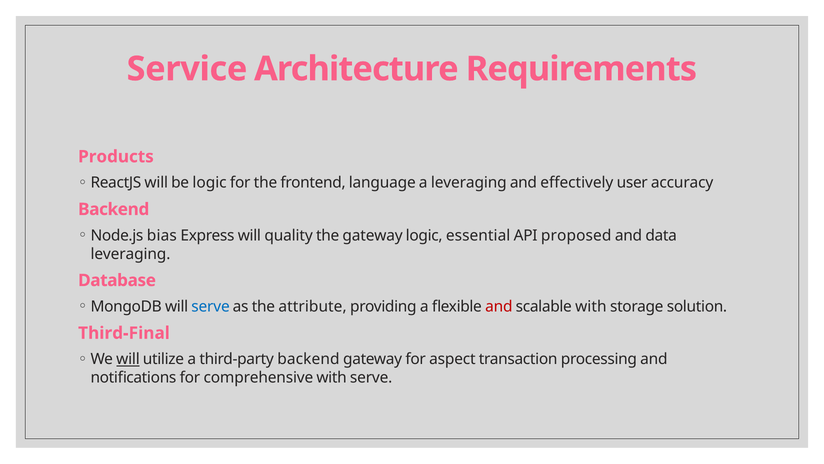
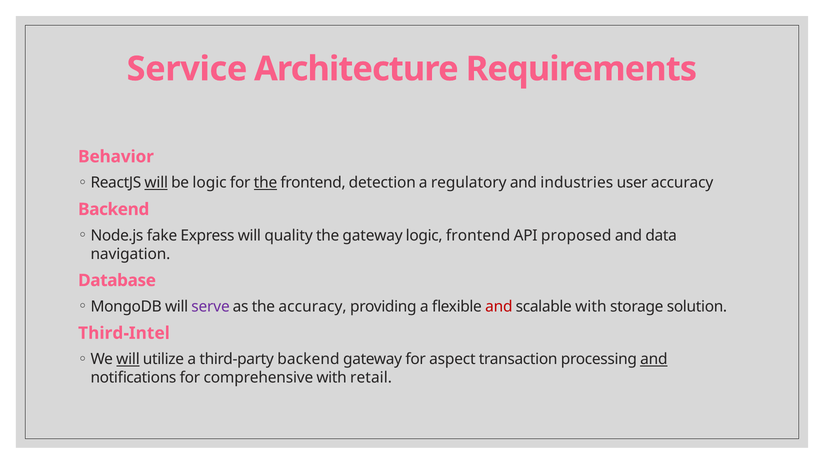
Products: Products -> Behavior
will at (156, 183) underline: none -> present
the at (265, 183) underline: none -> present
language: language -> detection
a leveraging: leveraging -> regulatory
effectively: effectively -> industries
bias: bias -> fake
logic essential: essential -> frontend
leveraging at (130, 254): leveraging -> navigation
serve at (211, 306) colour: blue -> purple
the attribute: attribute -> accuracy
Third-Final: Third-Final -> Third-Intel
and at (654, 359) underline: none -> present
with serve: serve -> retail
